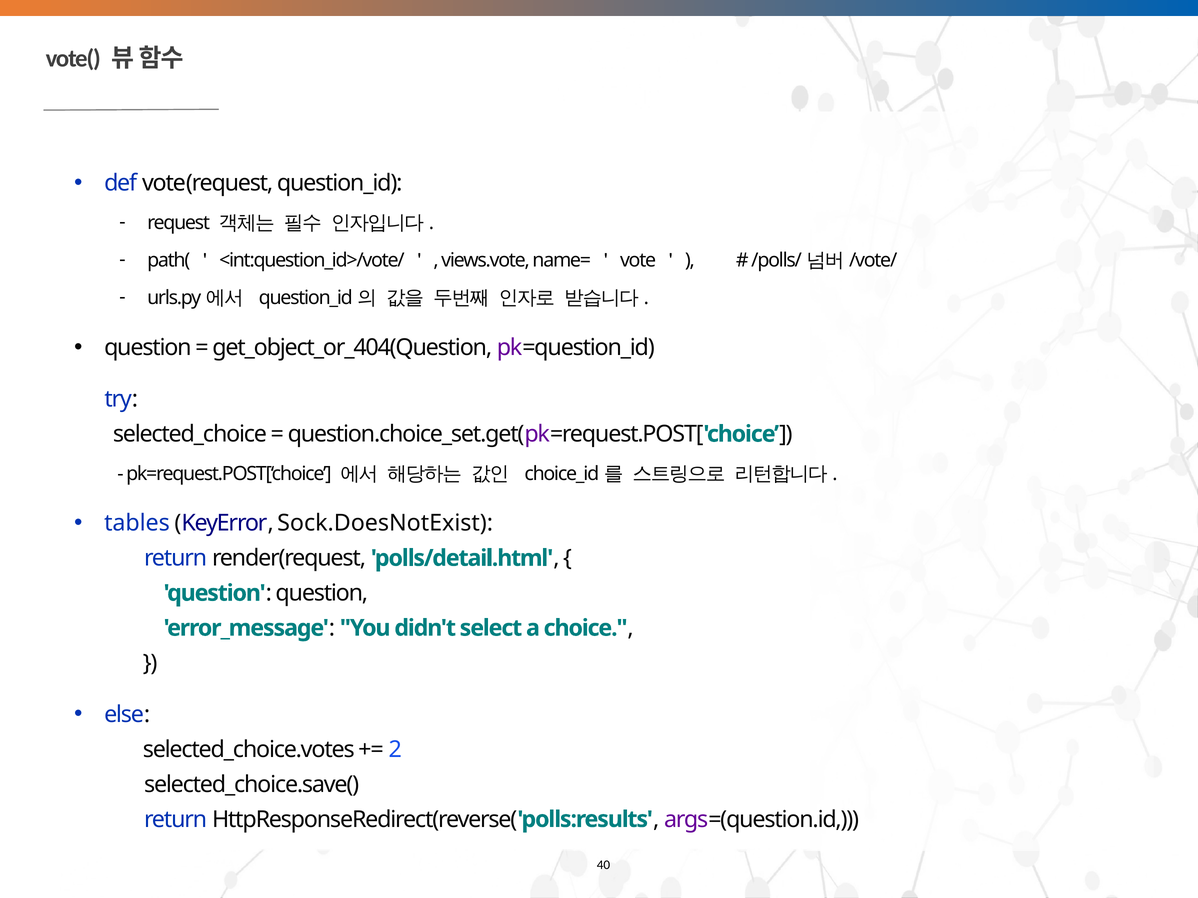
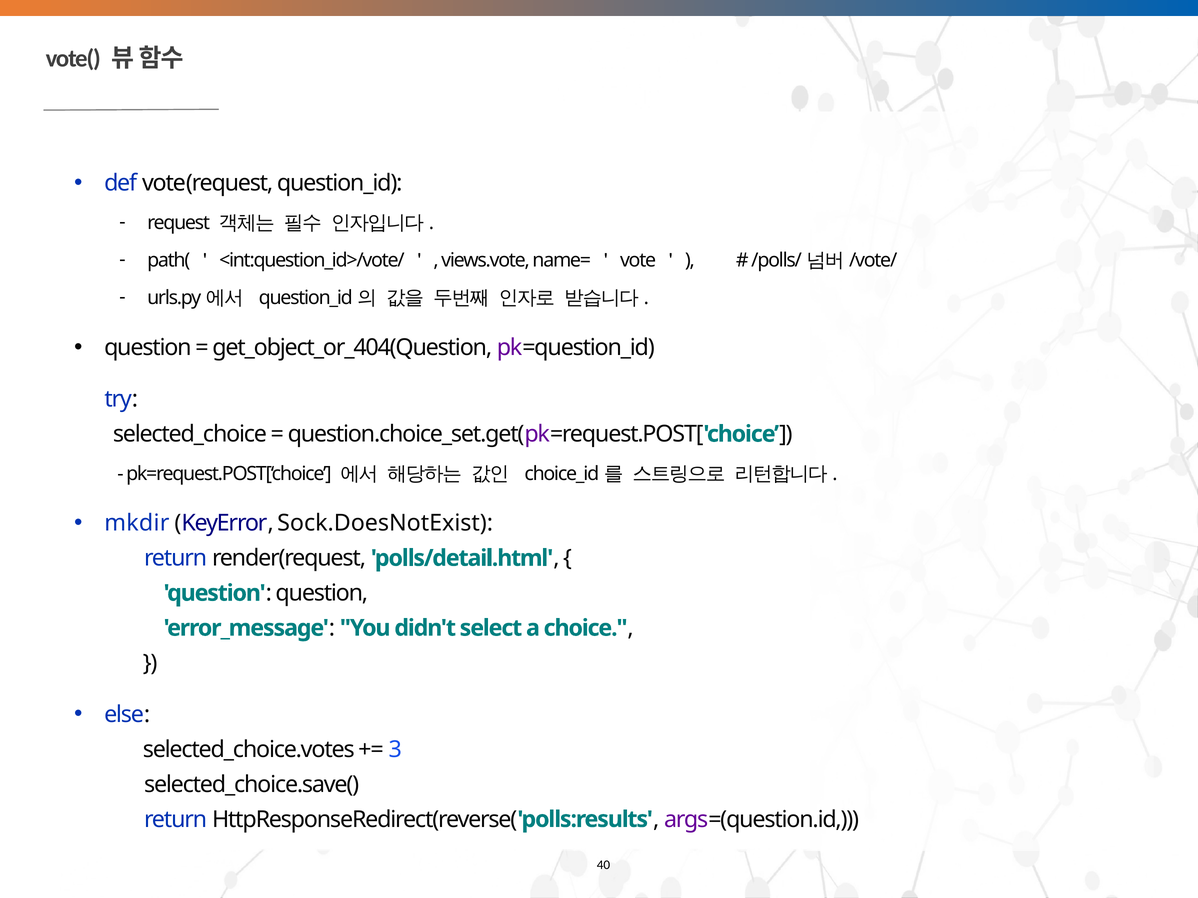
tables: tables -> mkdir
2: 2 -> 3
